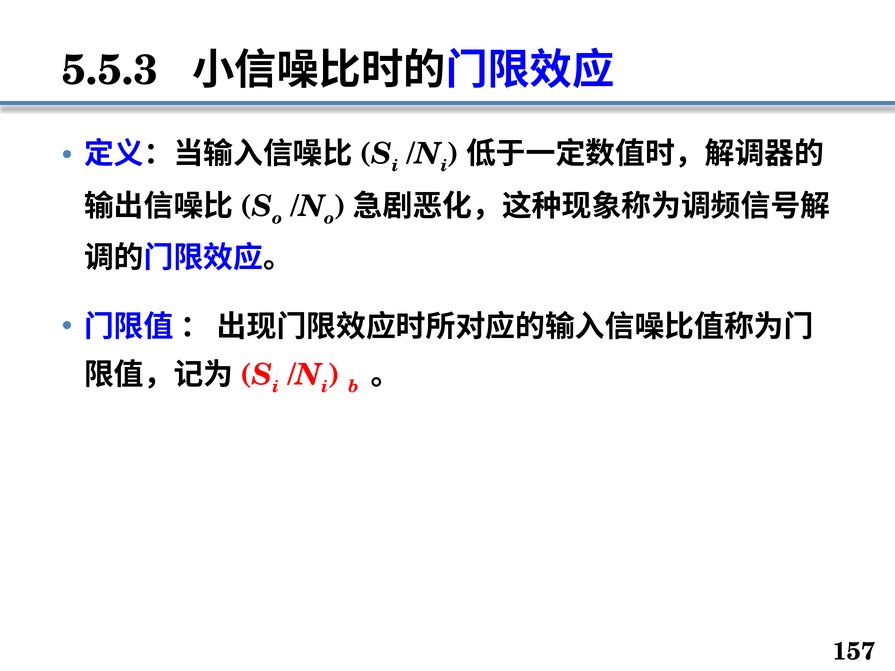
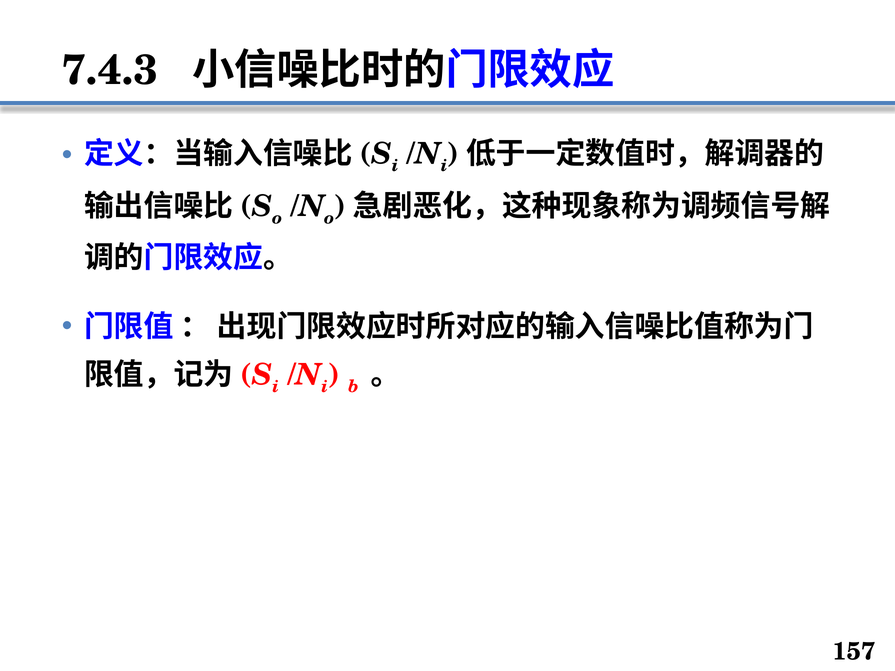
5.5.3: 5.5.3 -> 7.4.3
